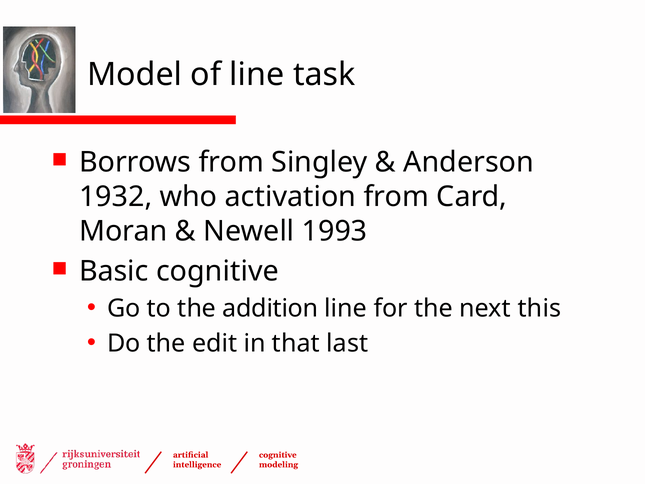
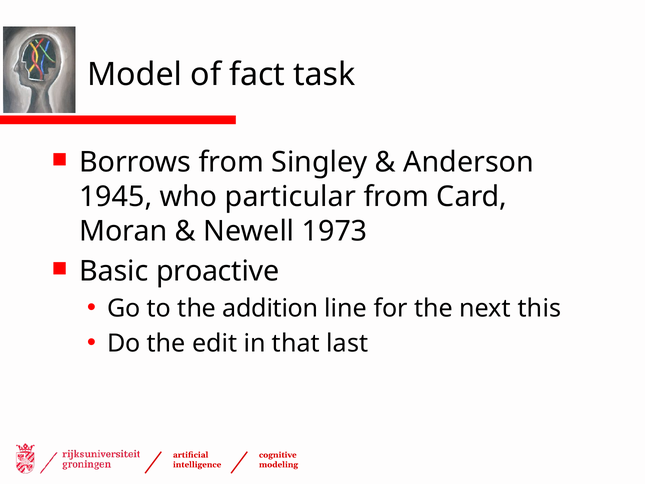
of line: line -> fact
1932: 1932 -> 1945
activation: activation -> particular
1993: 1993 -> 1973
Basic cognitive: cognitive -> proactive
